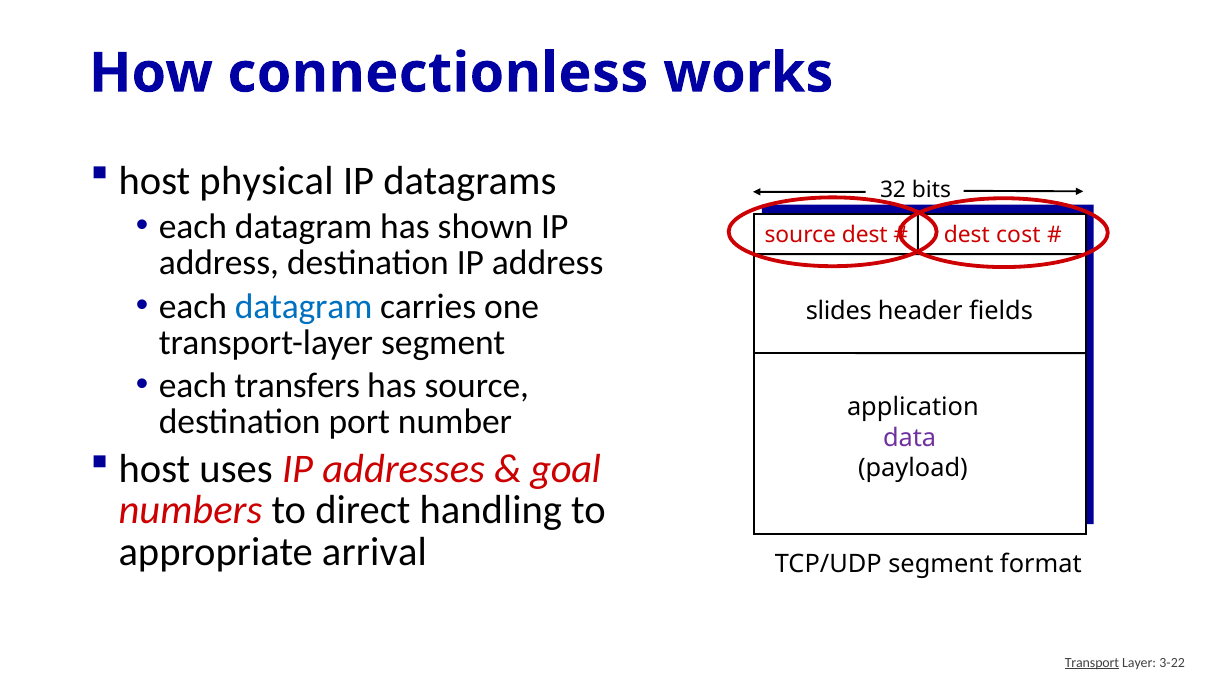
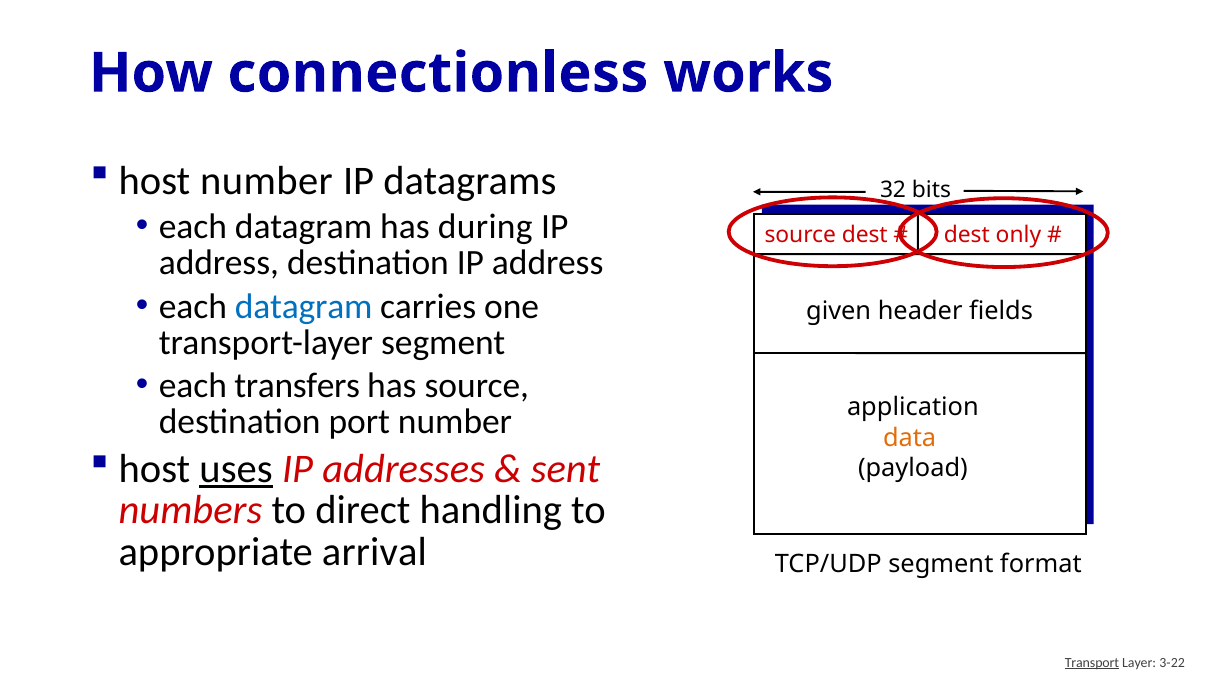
host physical: physical -> number
shown: shown -> during
cost: cost -> only
slides: slides -> given
data colour: purple -> orange
uses underline: none -> present
goal: goal -> sent
